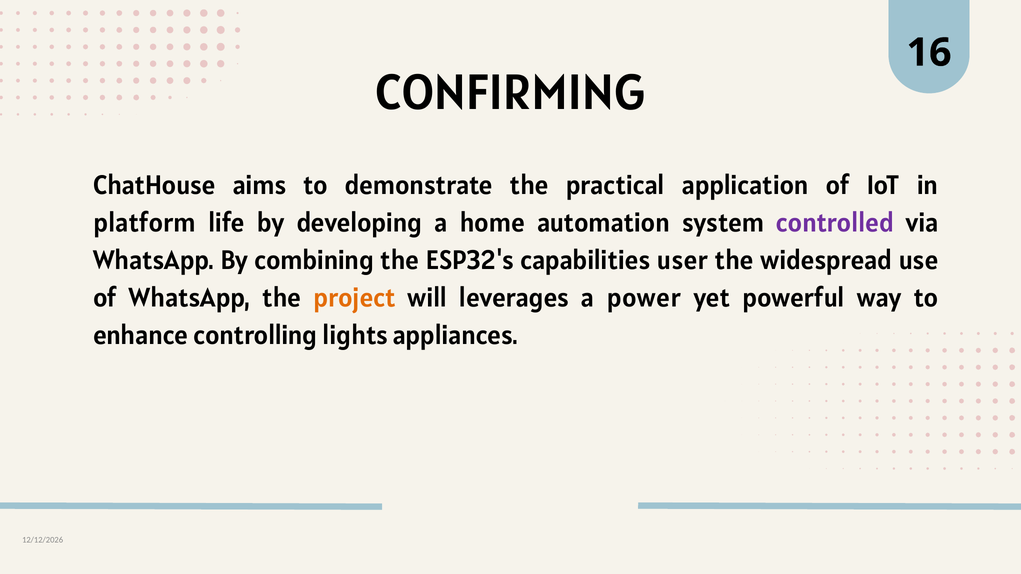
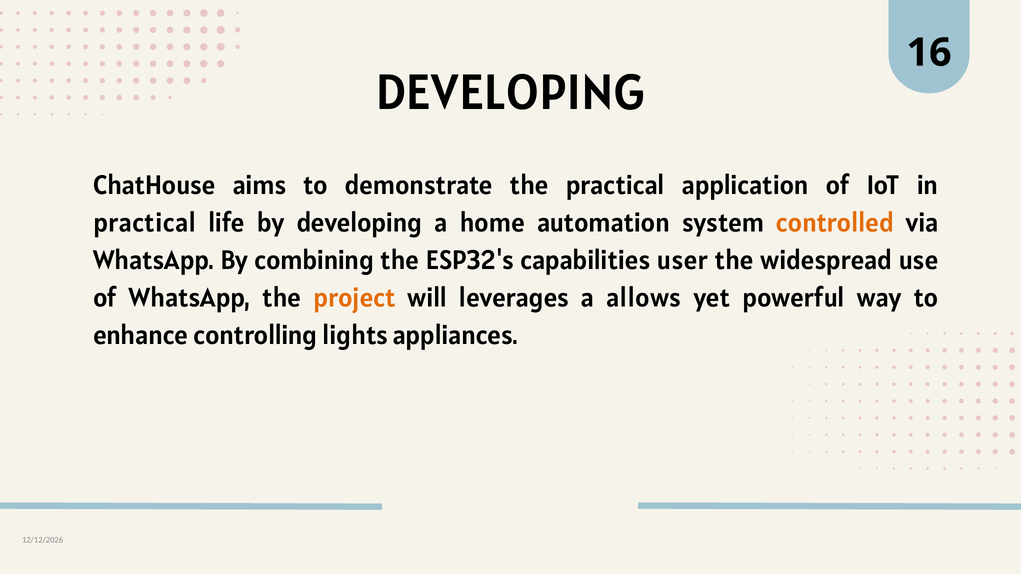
CONFIRMING at (510, 93): CONFIRMING -> DEVELOPING
platform at (145, 223): platform -> practical
controlled colour: purple -> orange
power: power -> allows
